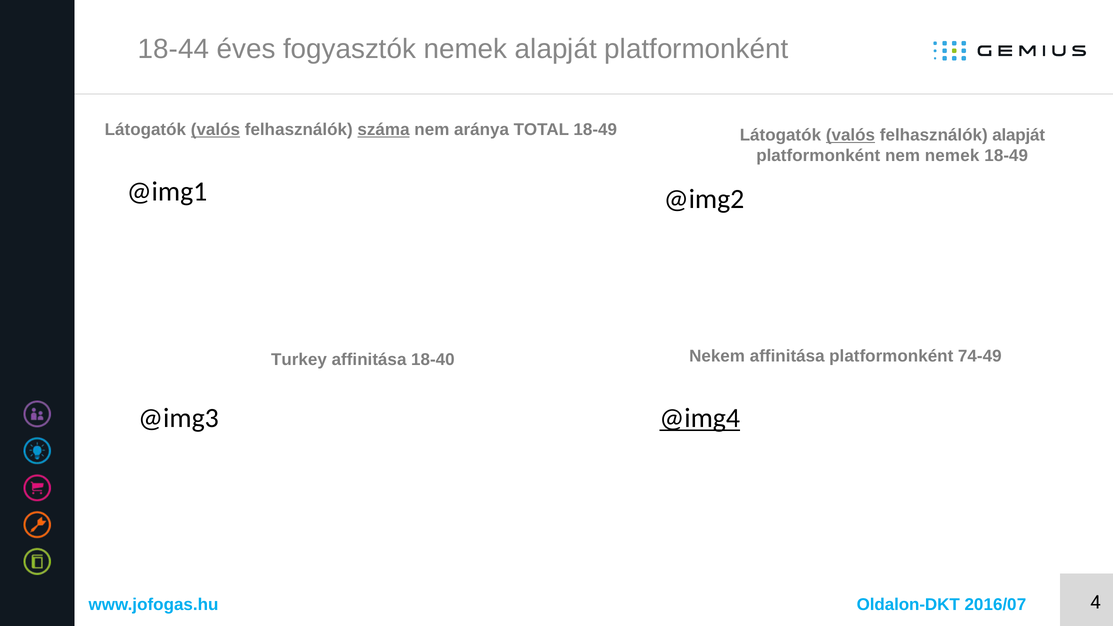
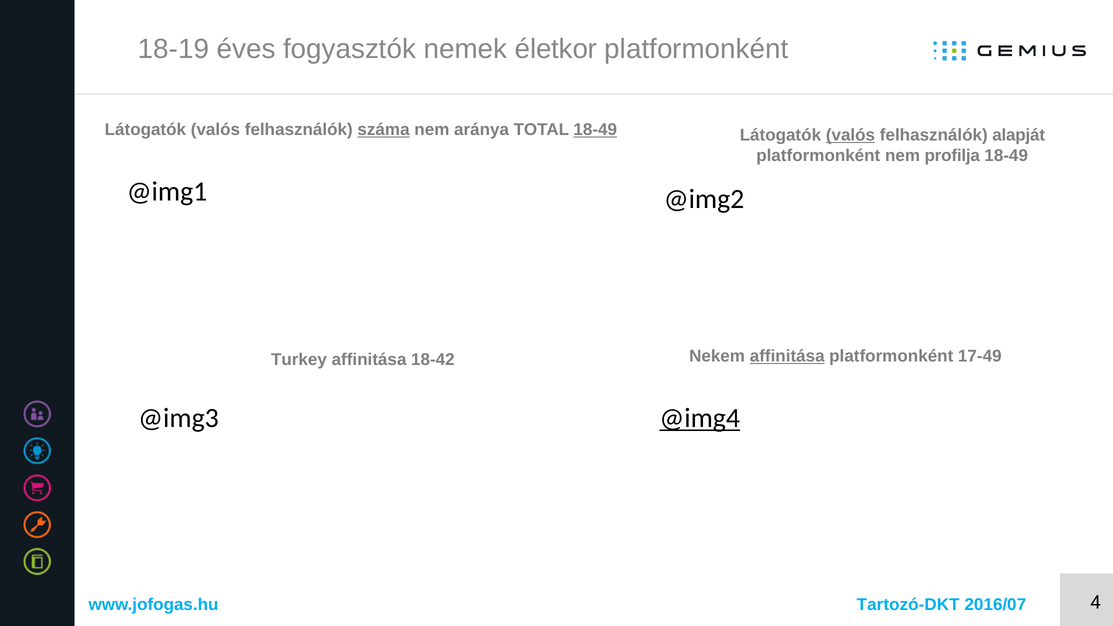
18-44: 18-44 -> 18-19
nemek alapját: alapját -> életkor
valós at (215, 130) underline: present -> none
18-49 at (595, 130) underline: none -> present
nem nemek: nemek -> profilja
18-40: 18-40 -> 18-42
affinitása at (787, 356) underline: none -> present
74-49: 74-49 -> 17-49
Oldalon-DKT: Oldalon-DKT -> Tartozó-DKT
